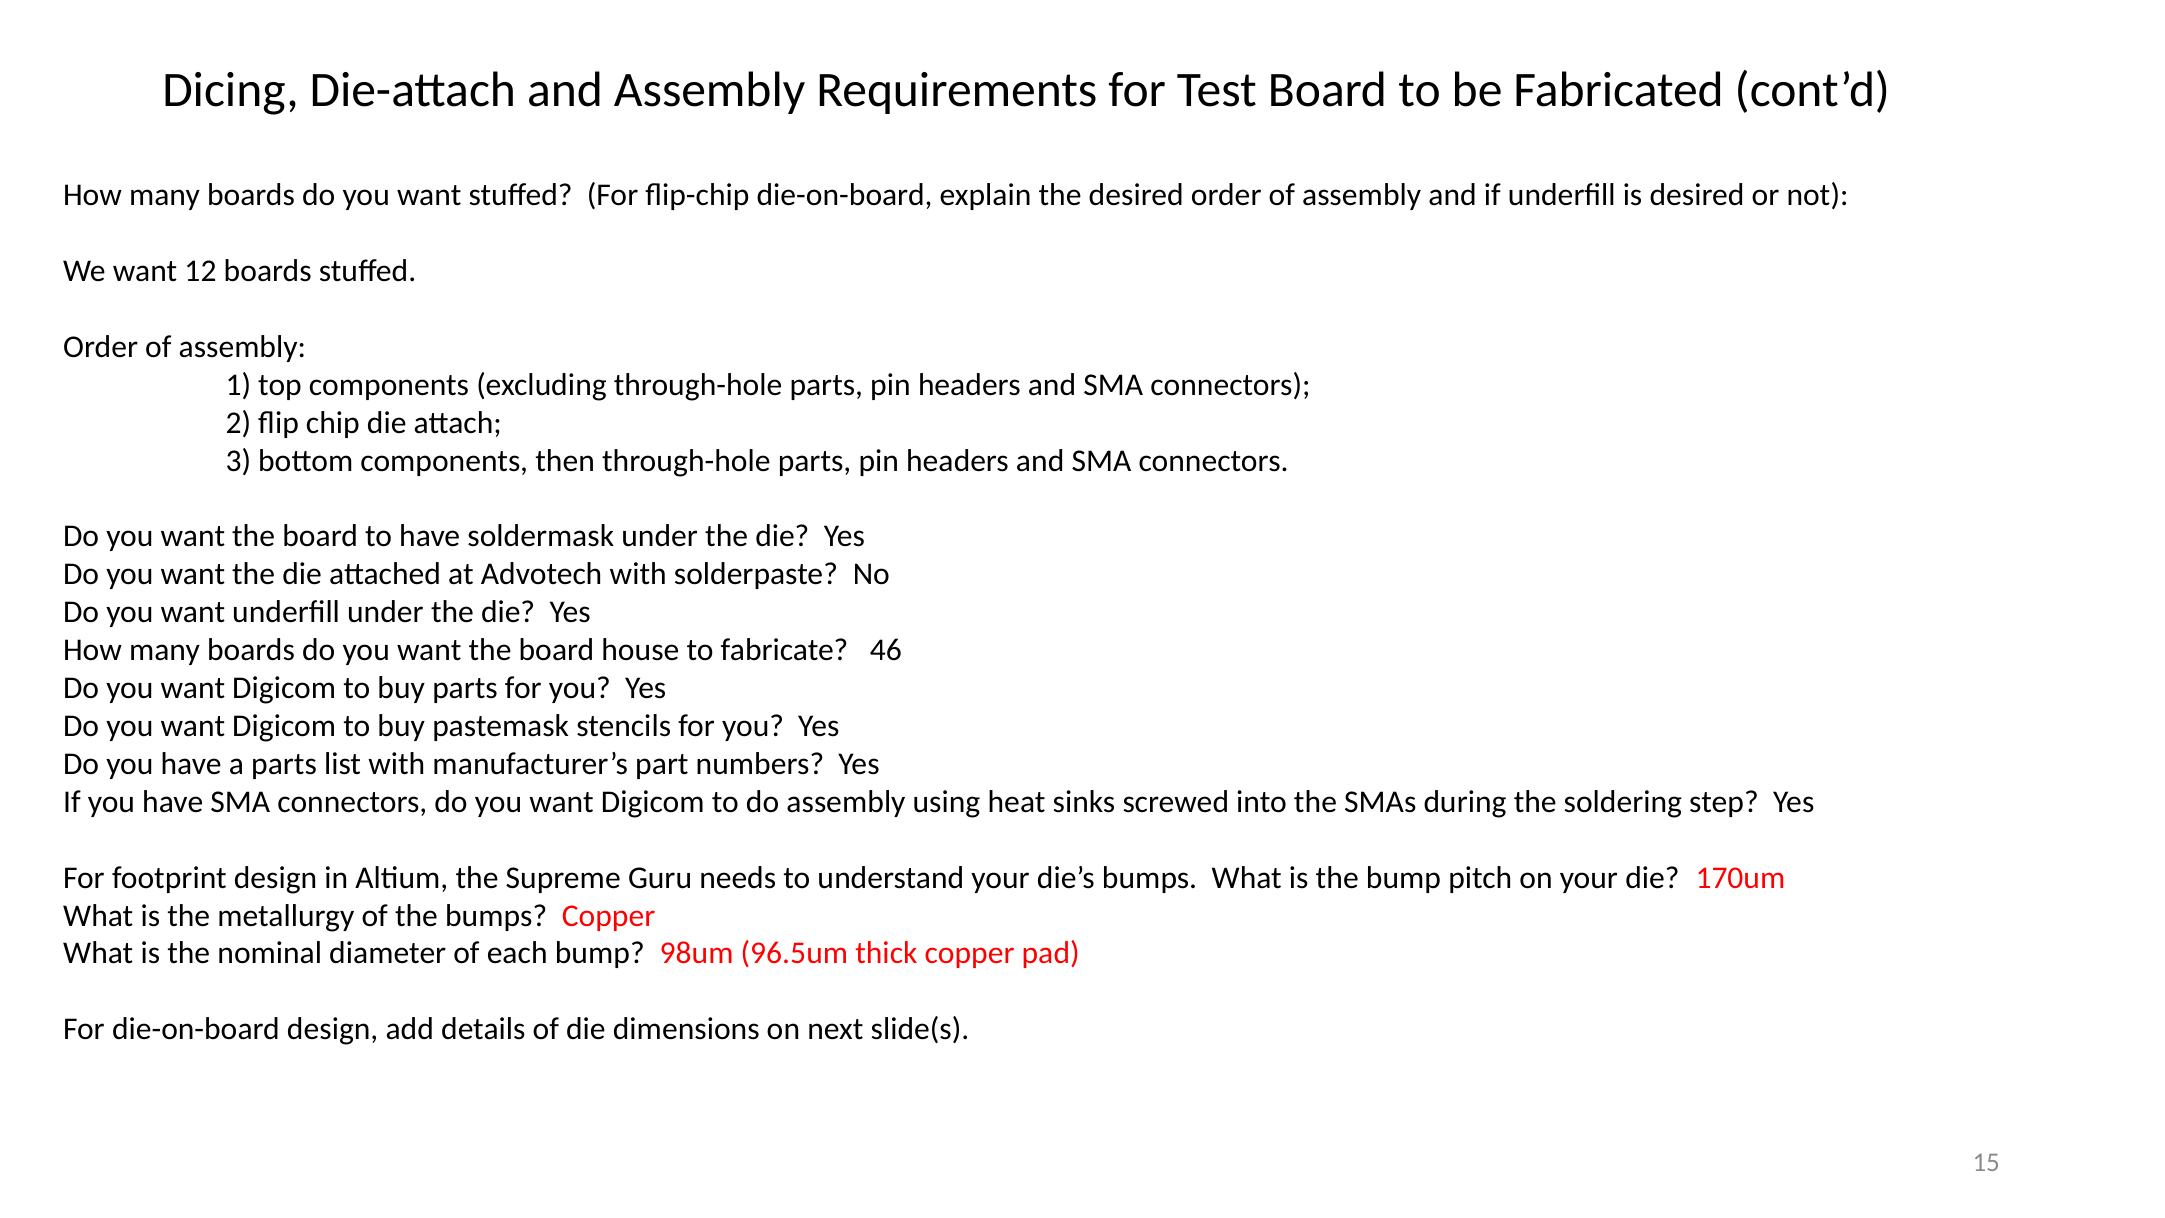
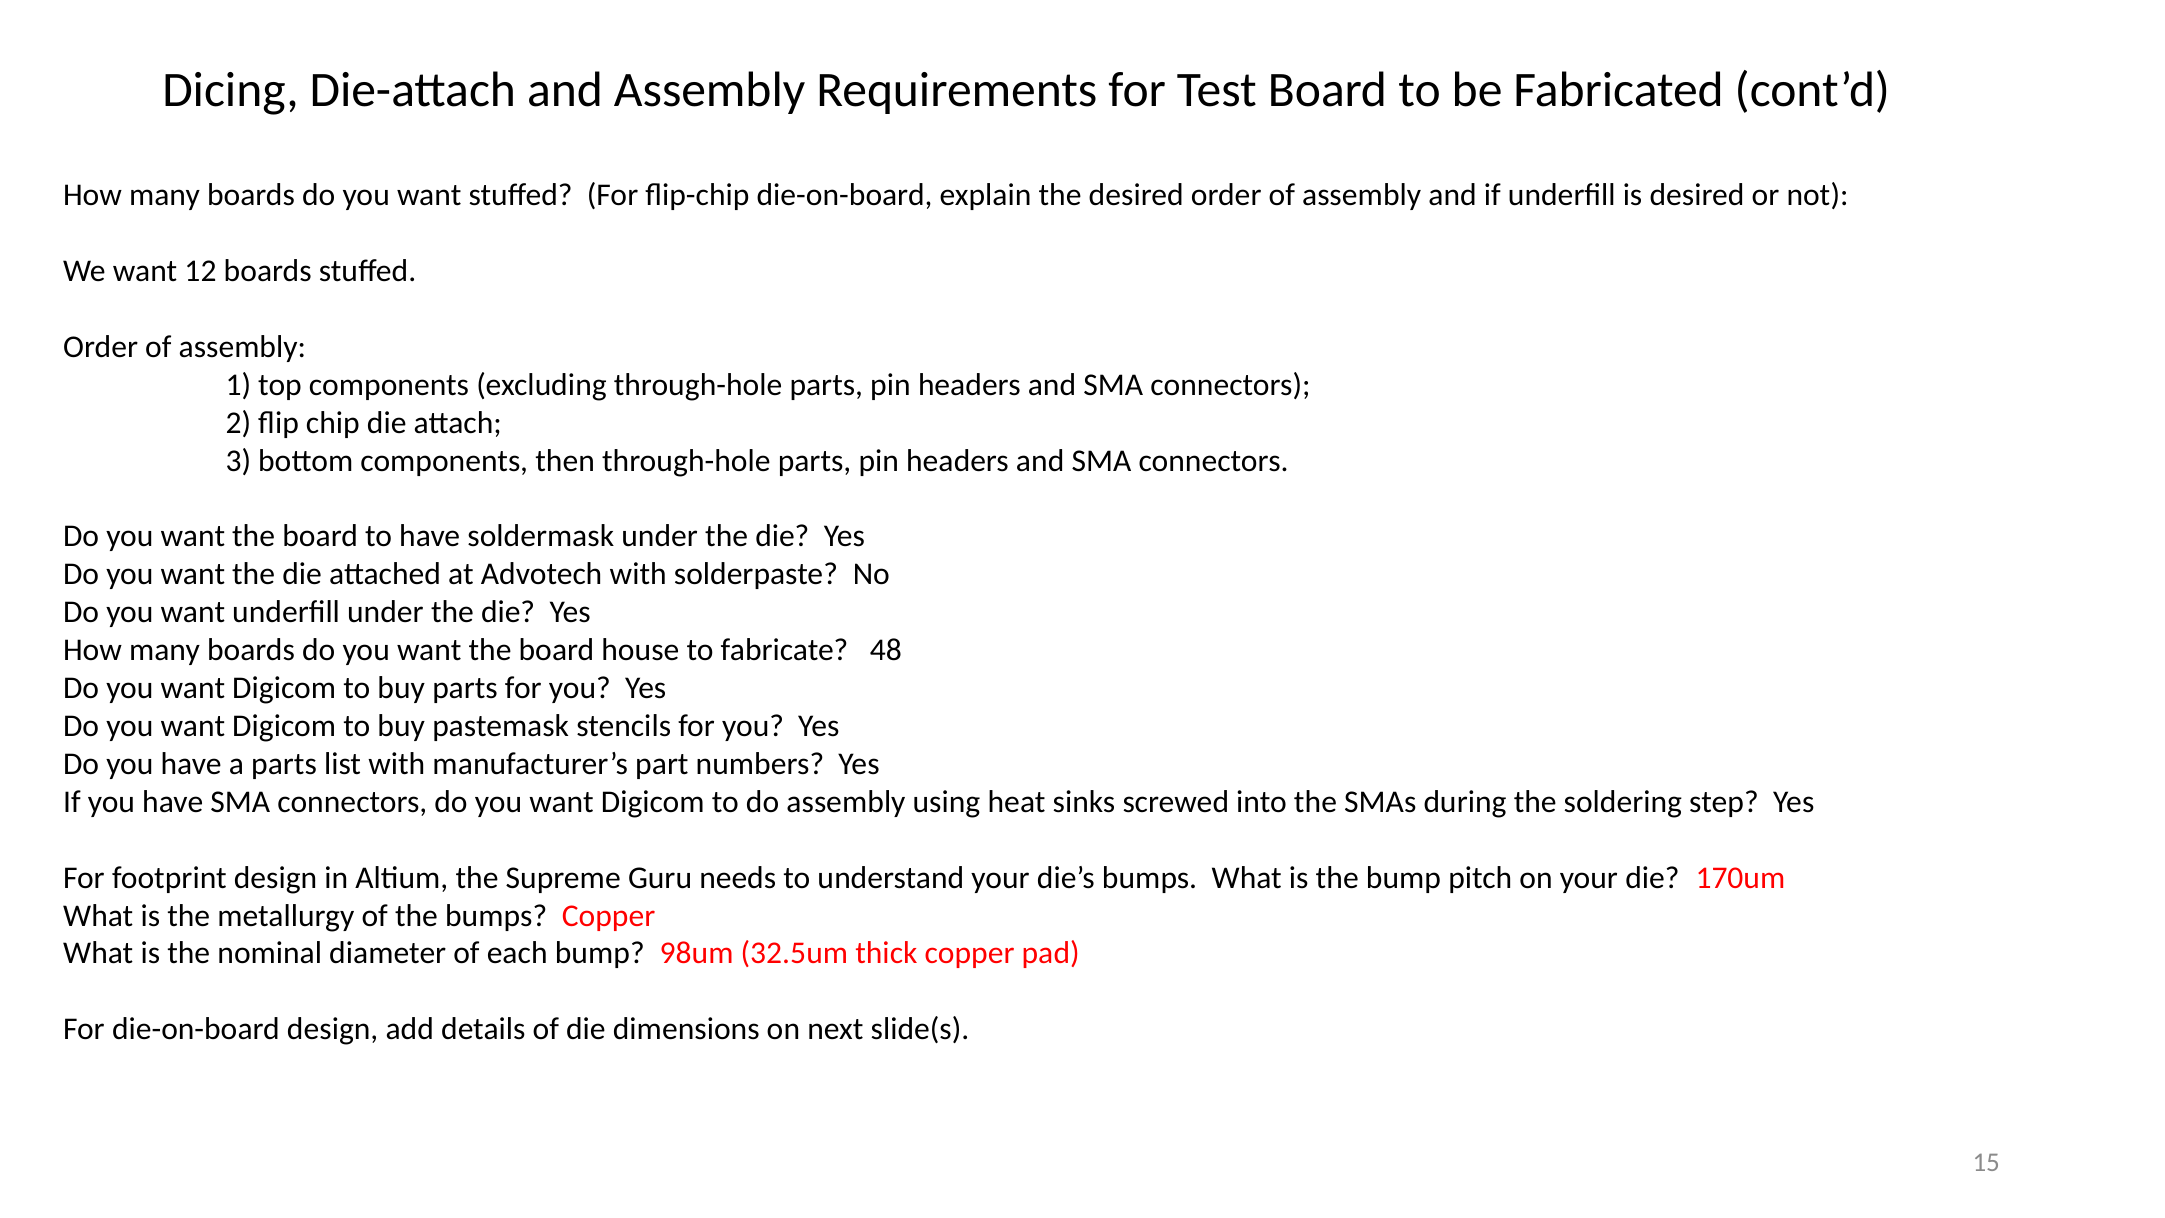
46: 46 -> 48
96.5um: 96.5um -> 32.5um
